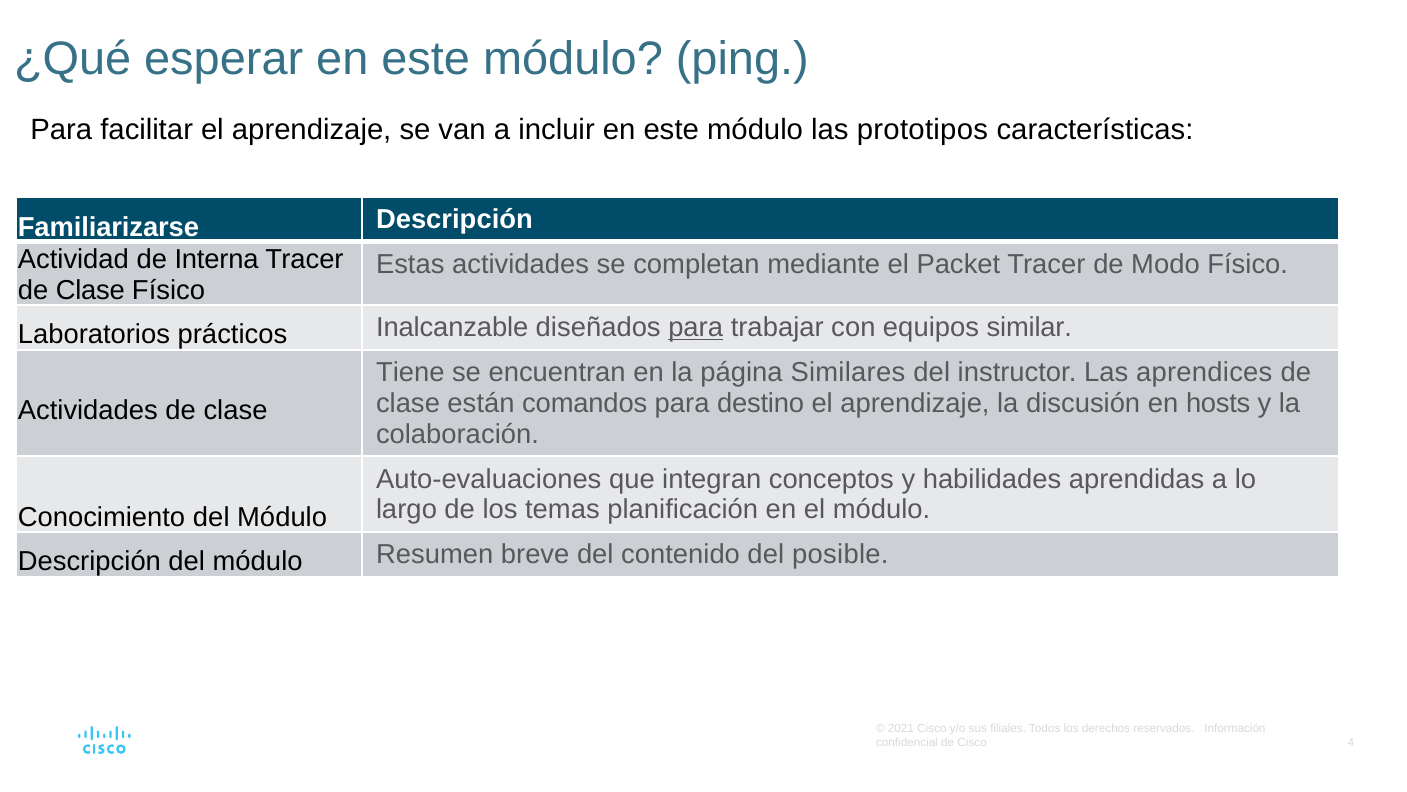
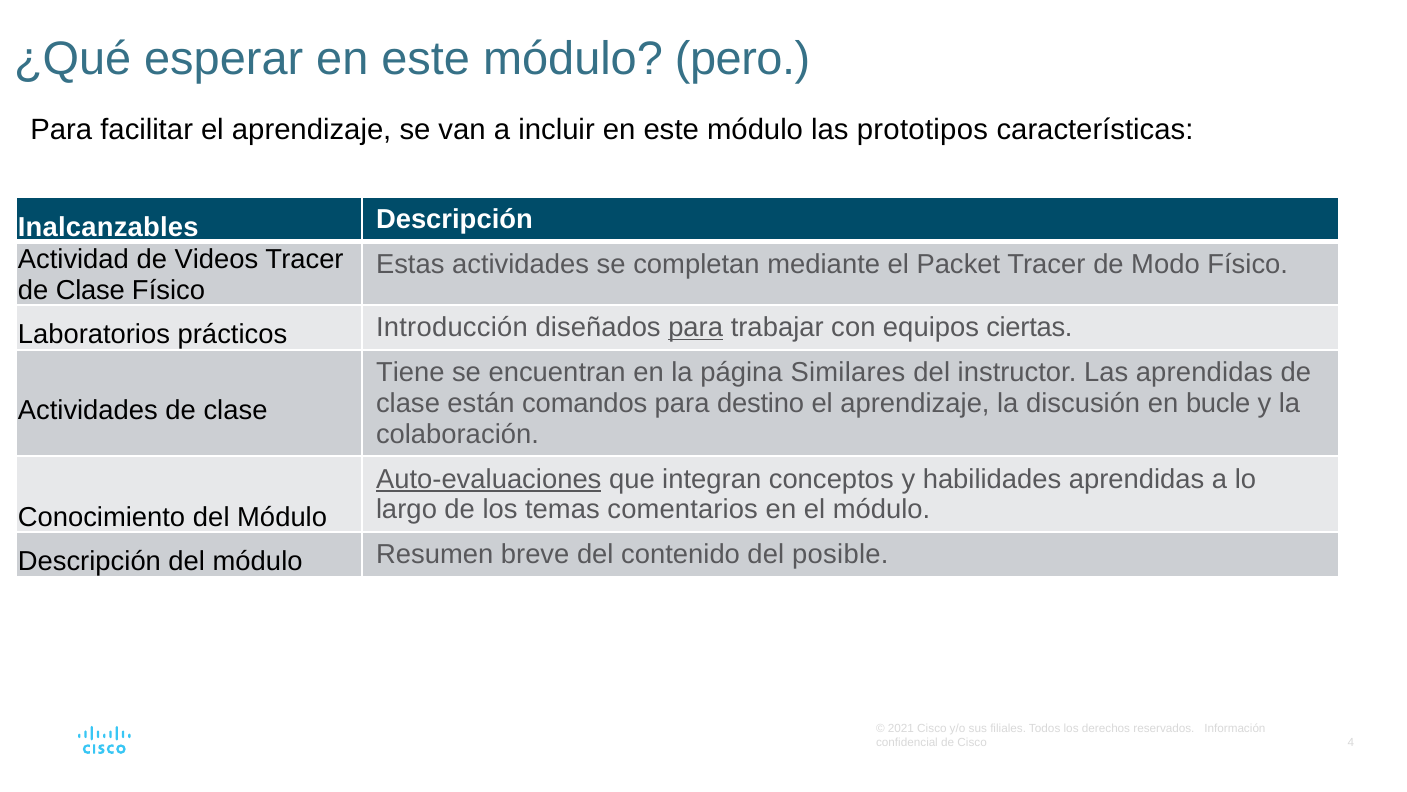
ping: ping -> pero
Familiarizarse: Familiarizarse -> Inalcanzables
Interna: Interna -> Videos
Inalcanzable: Inalcanzable -> Introducción
similar: similar -> ciertas
Las aprendices: aprendices -> aprendidas
hosts: hosts -> bucle
Auto-evaluaciones underline: none -> present
planificación: planificación -> comentarios
